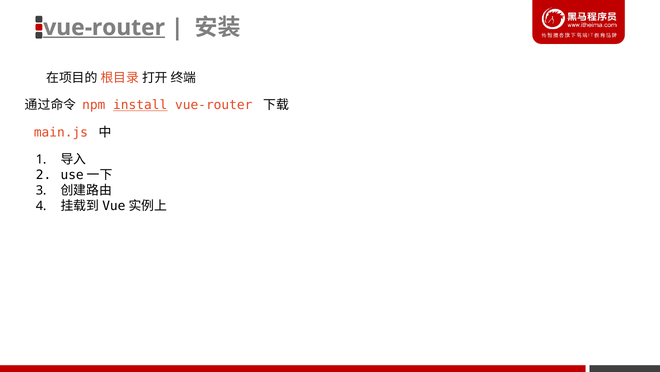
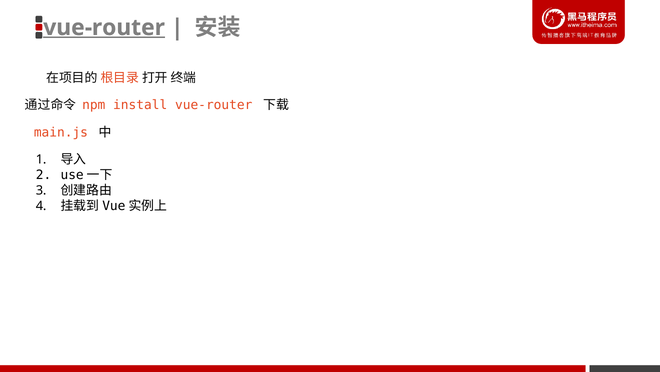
install underline: present -> none
